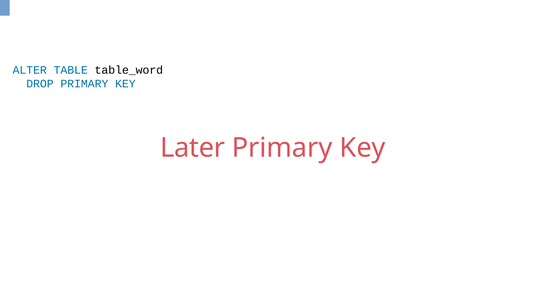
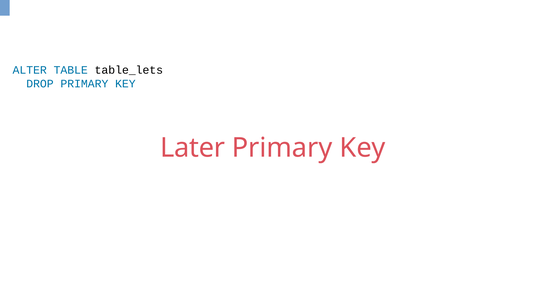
table_word: table_word -> table_lets
